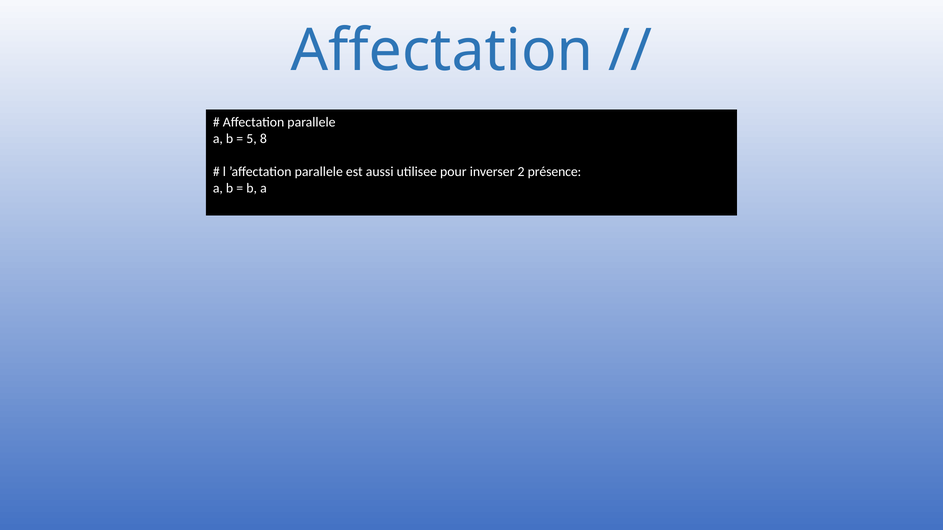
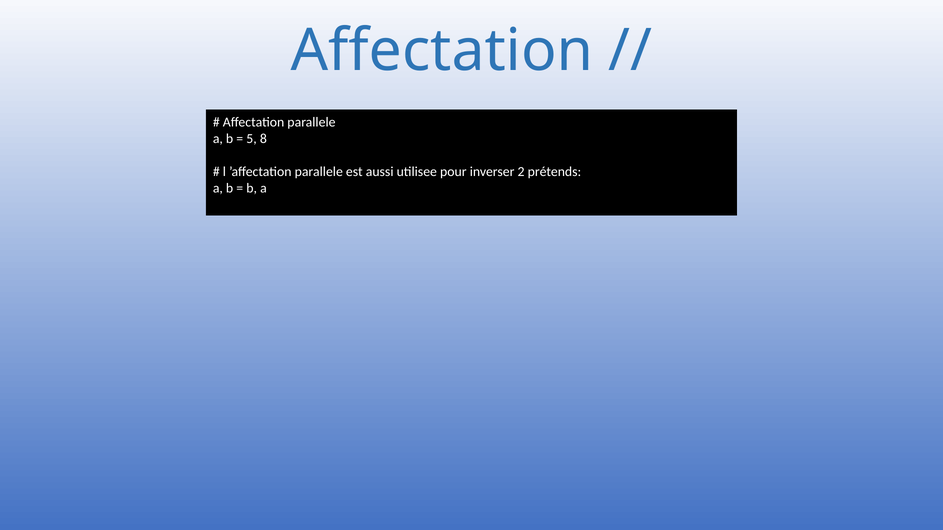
présence: présence -> prétends
